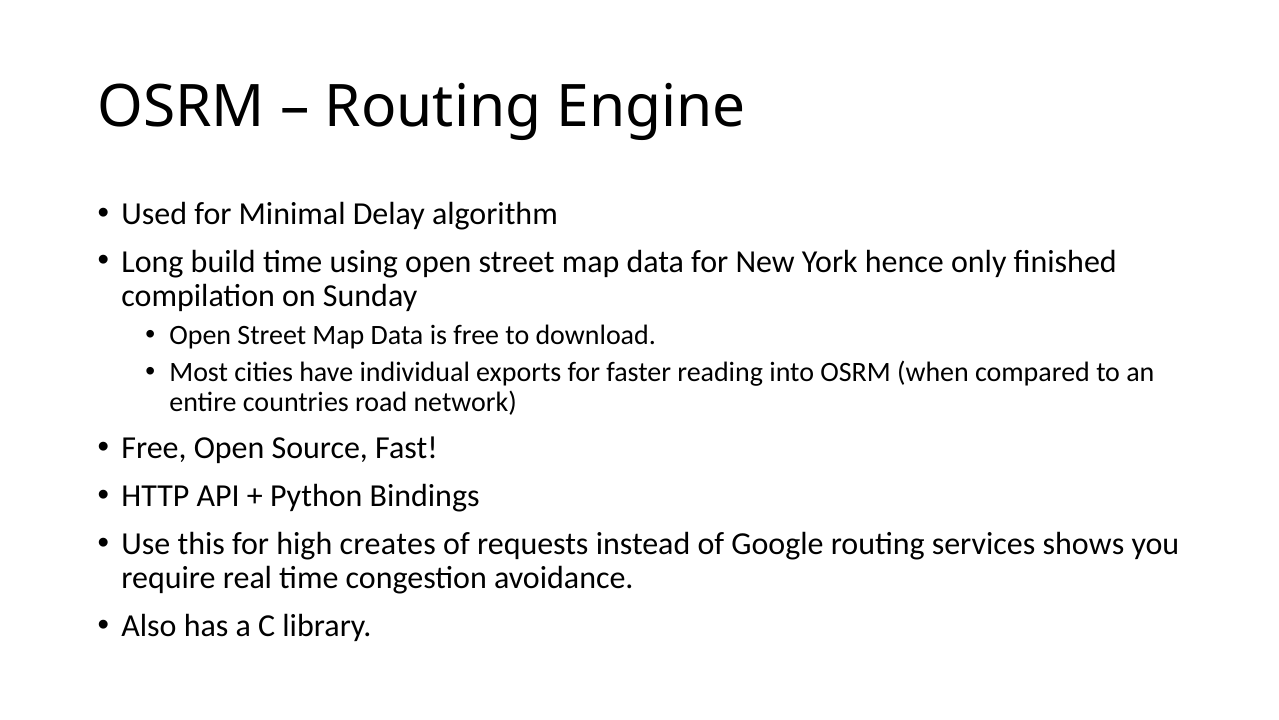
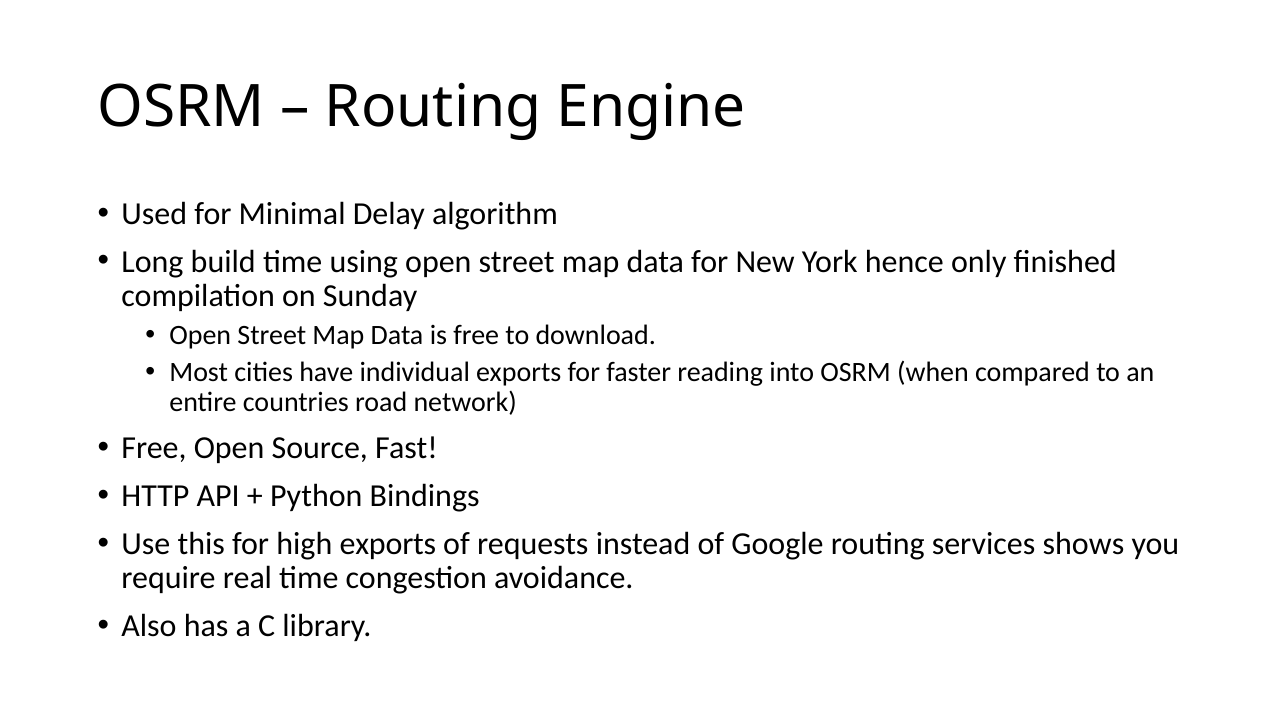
high creates: creates -> exports
